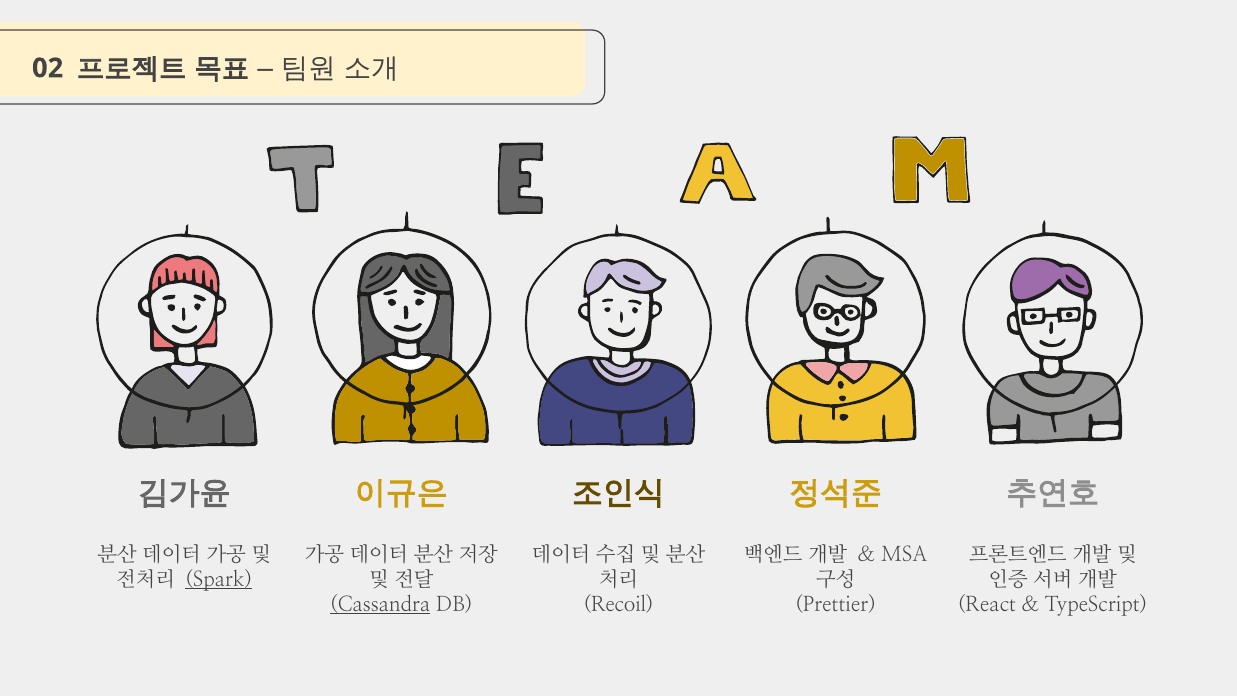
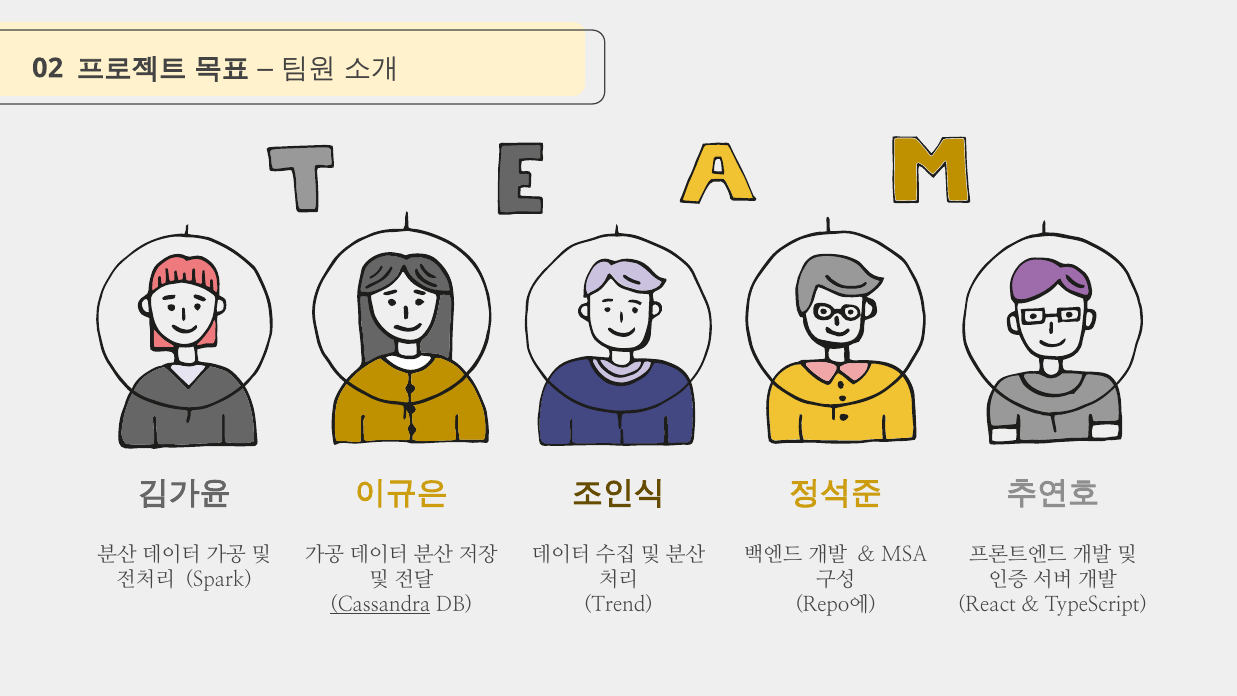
Spark underline: present -> none
Recoil: Recoil -> Trend
Prettier: Prettier -> Repo에
